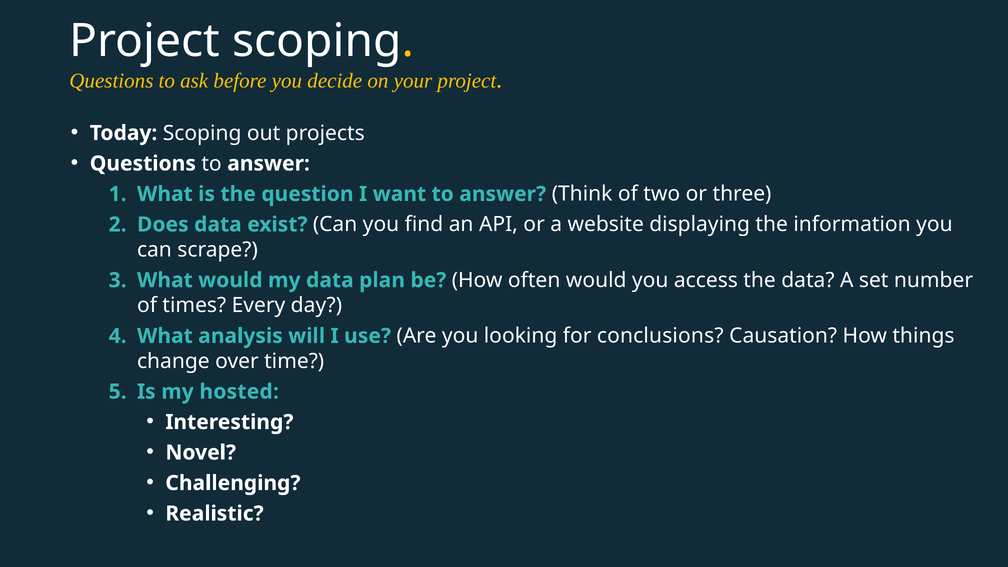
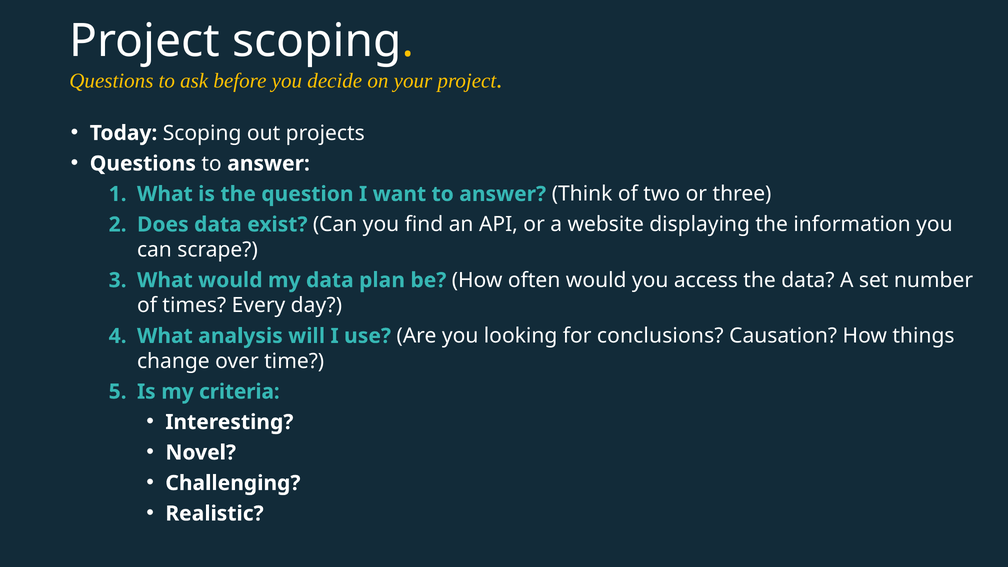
hosted: hosted -> criteria
